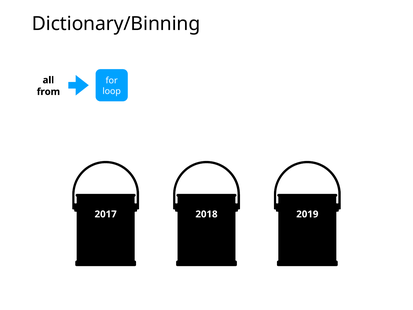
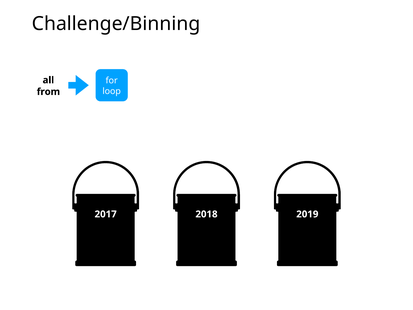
Dictionary/Binning: Dictionary/Binning -> Challenge/Binning
